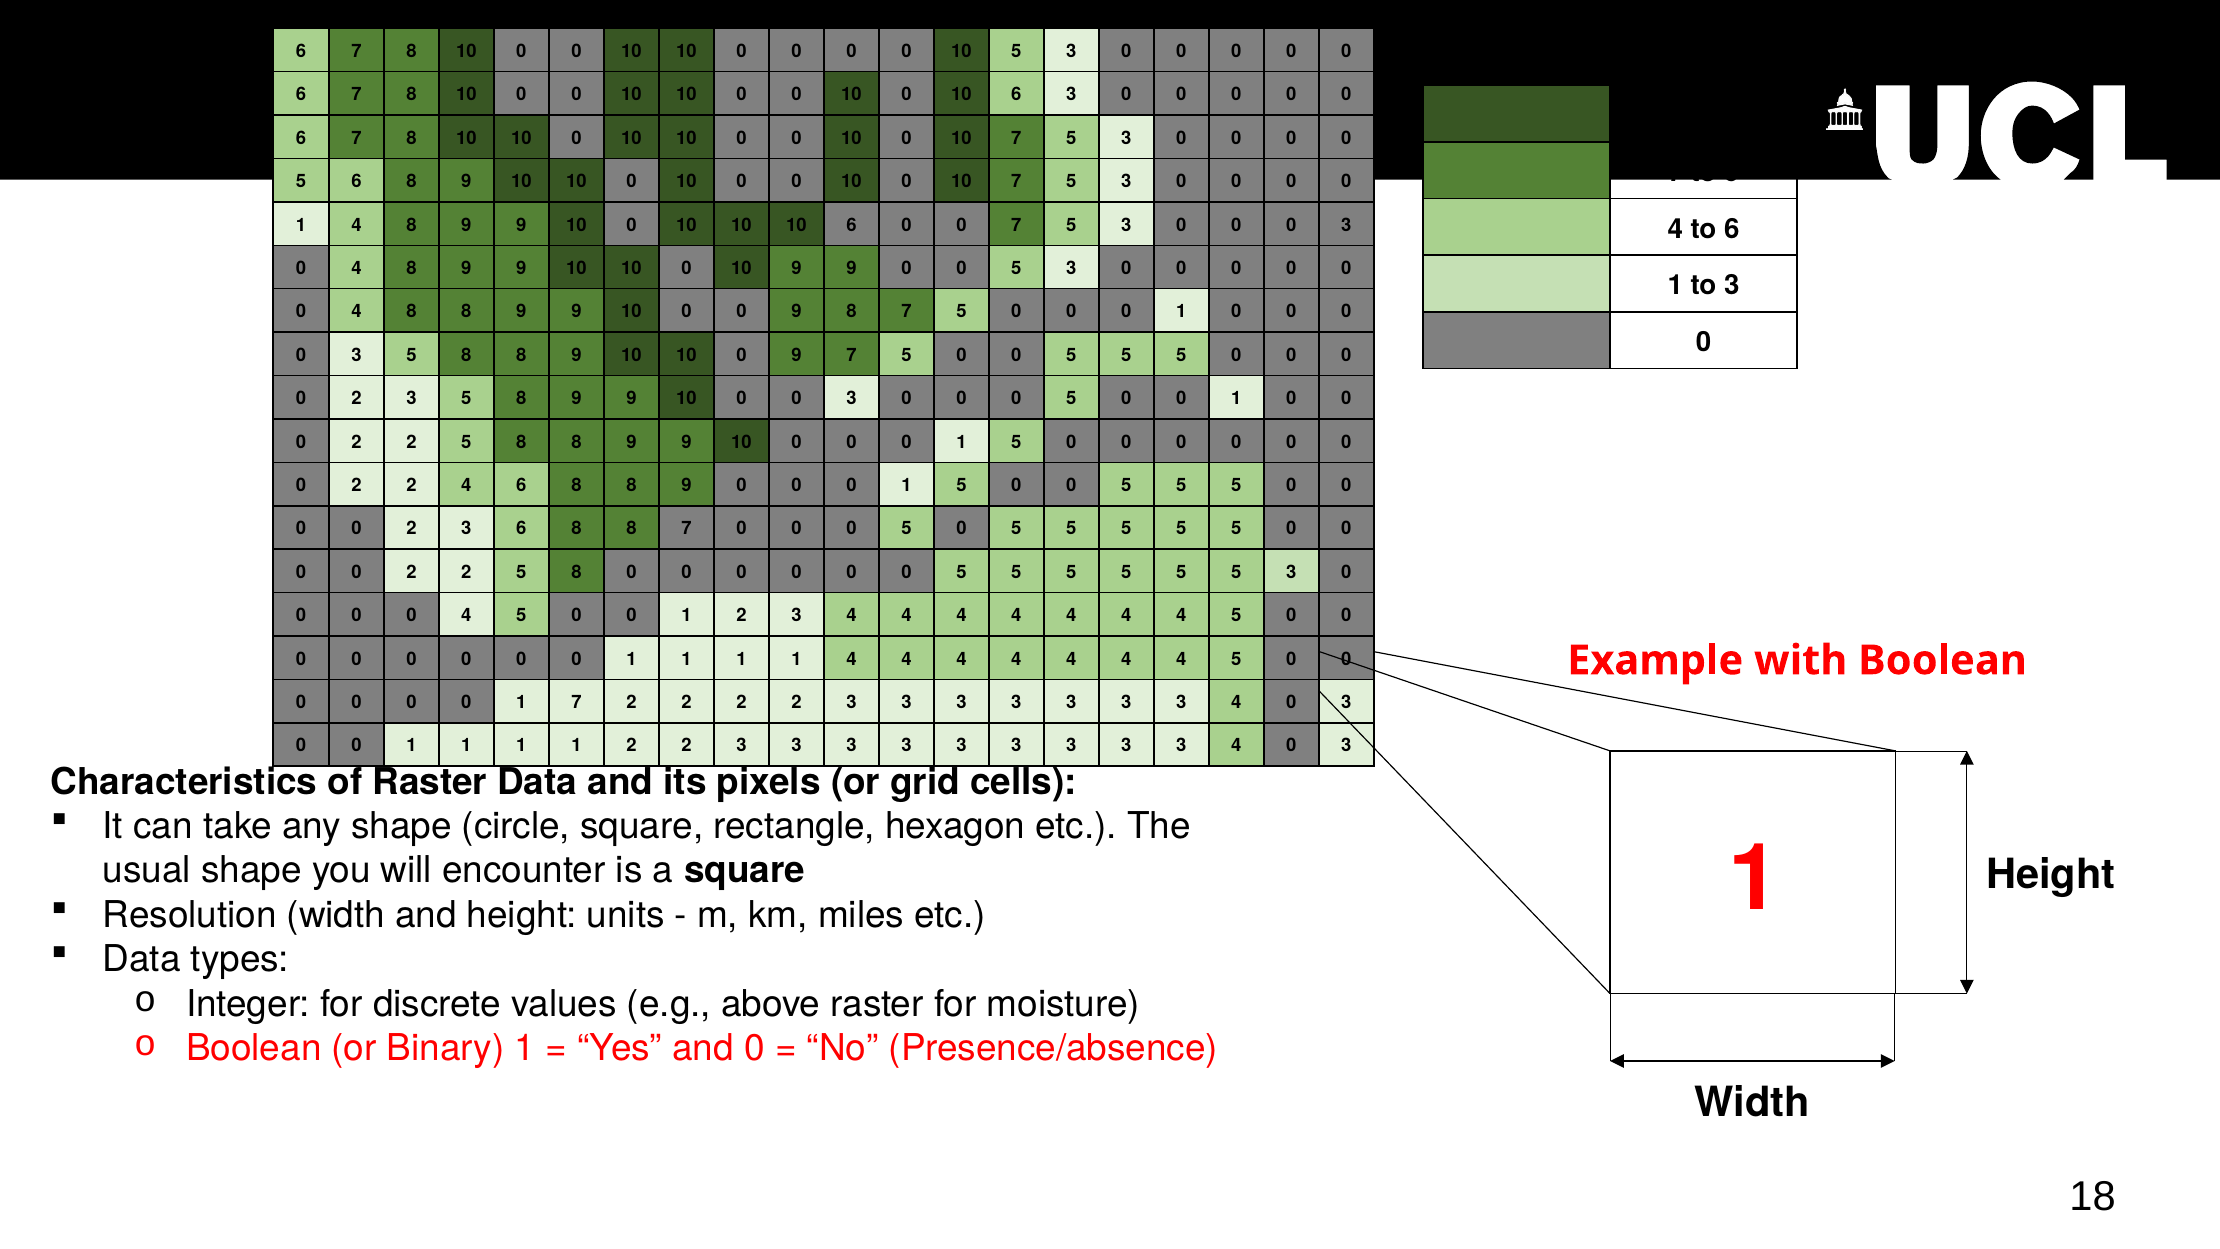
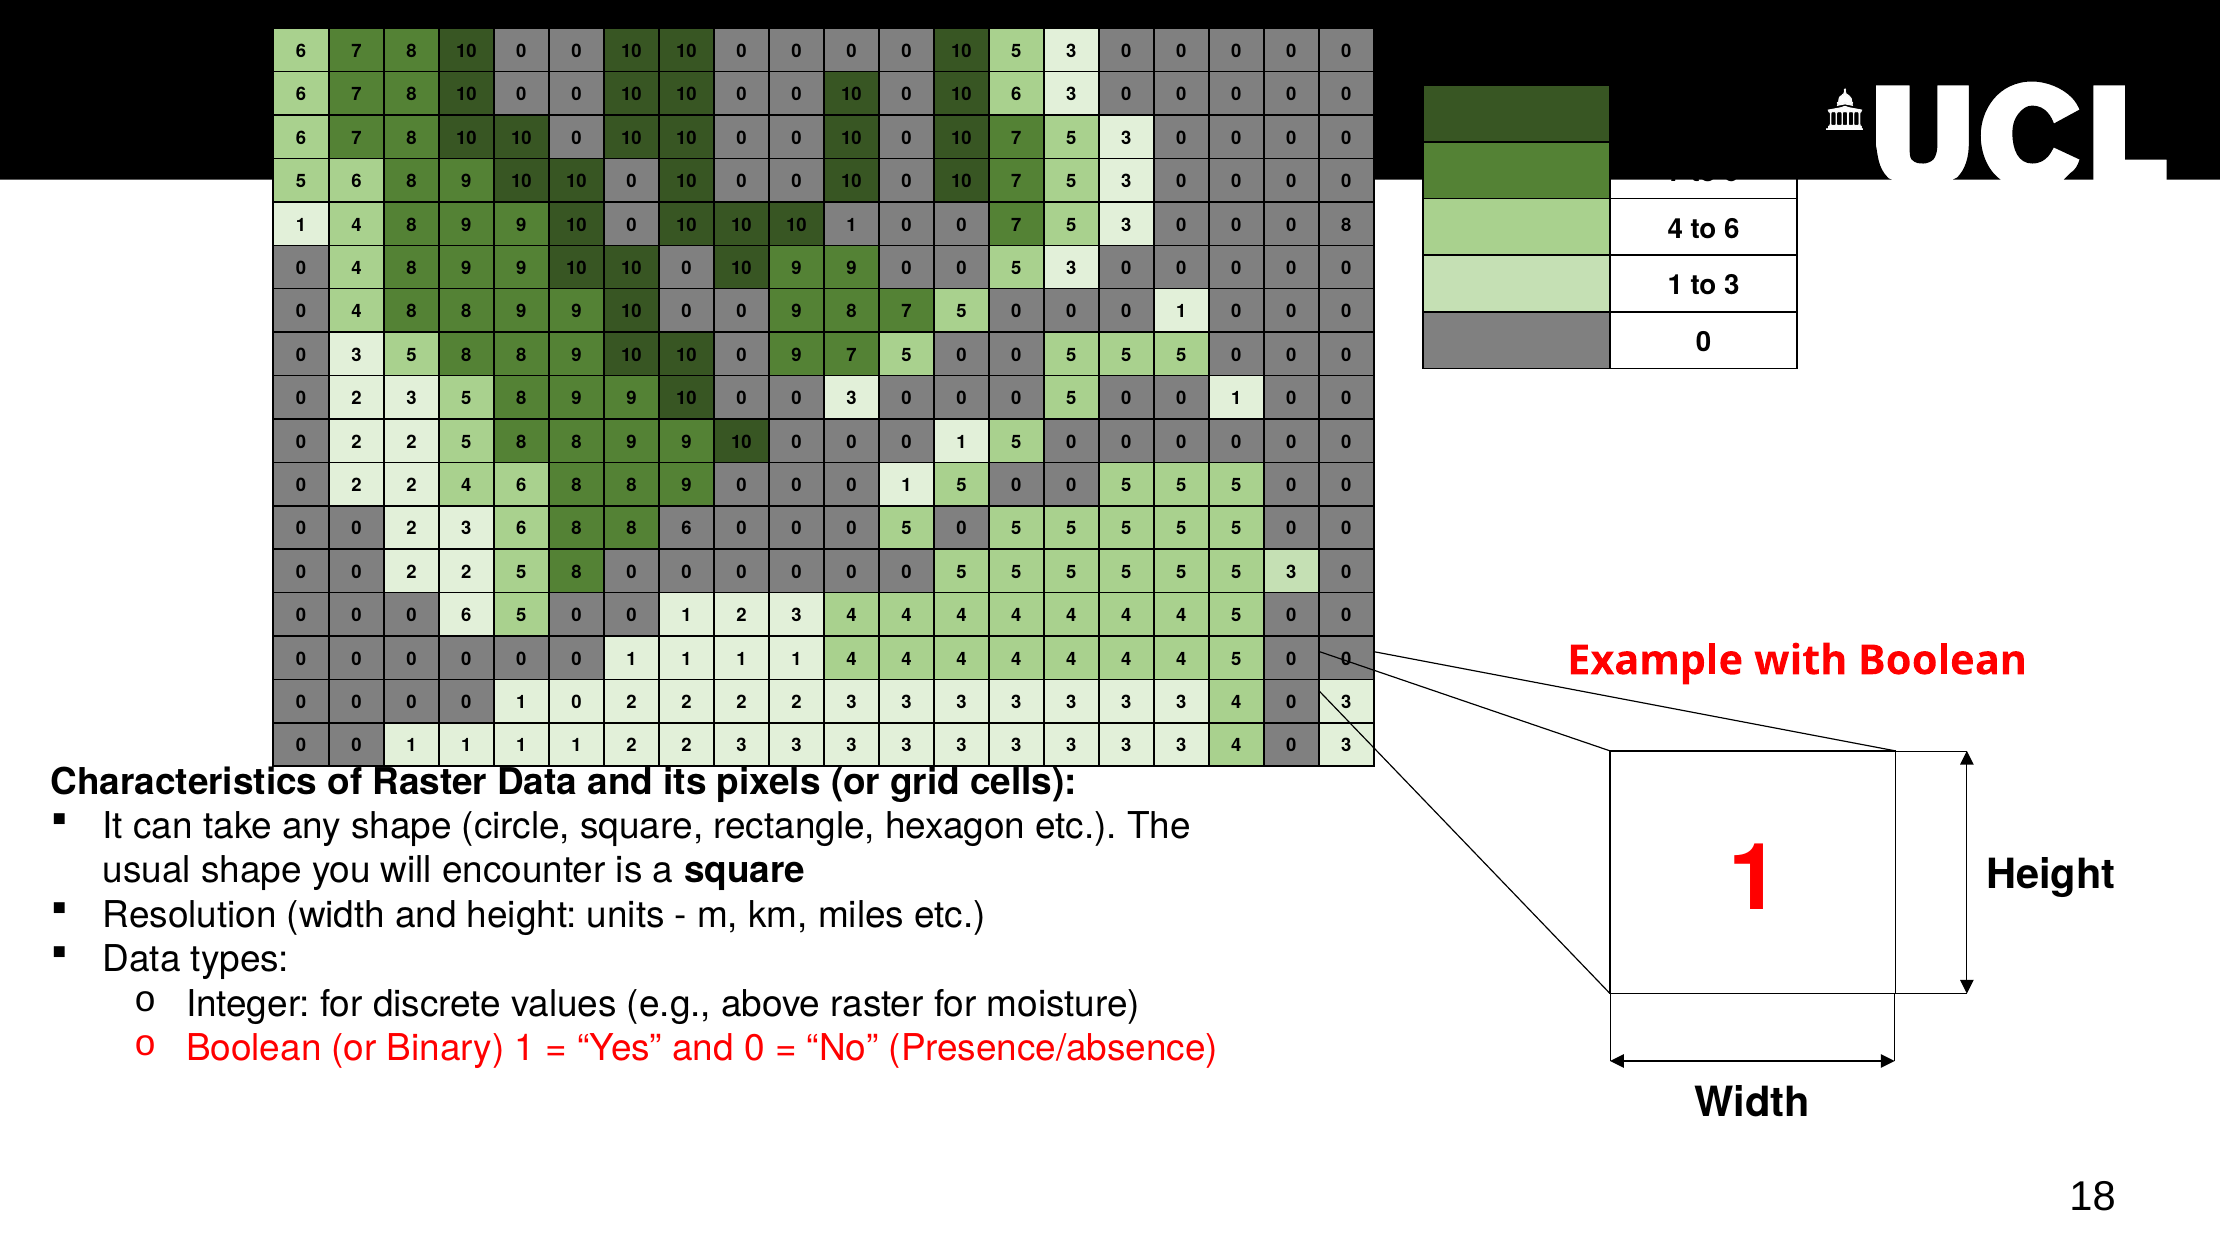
10 10 6: 6 -> 1
3 at (1346, 225): 3 -> 8
8 8 7: 7 -> 6
4 at (466, 616): 4 -> 6
7 at (576, 702): 7 -> 0
